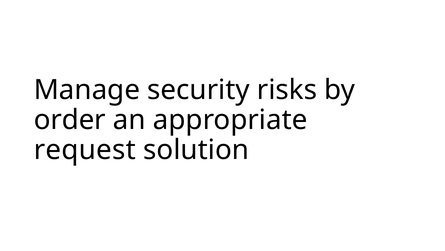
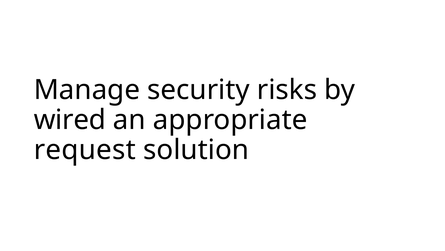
order: order -> wired
